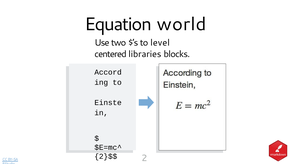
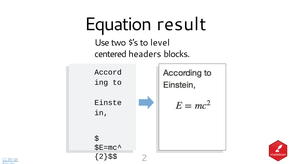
world: world -> result
libraries: libraries -> headers
